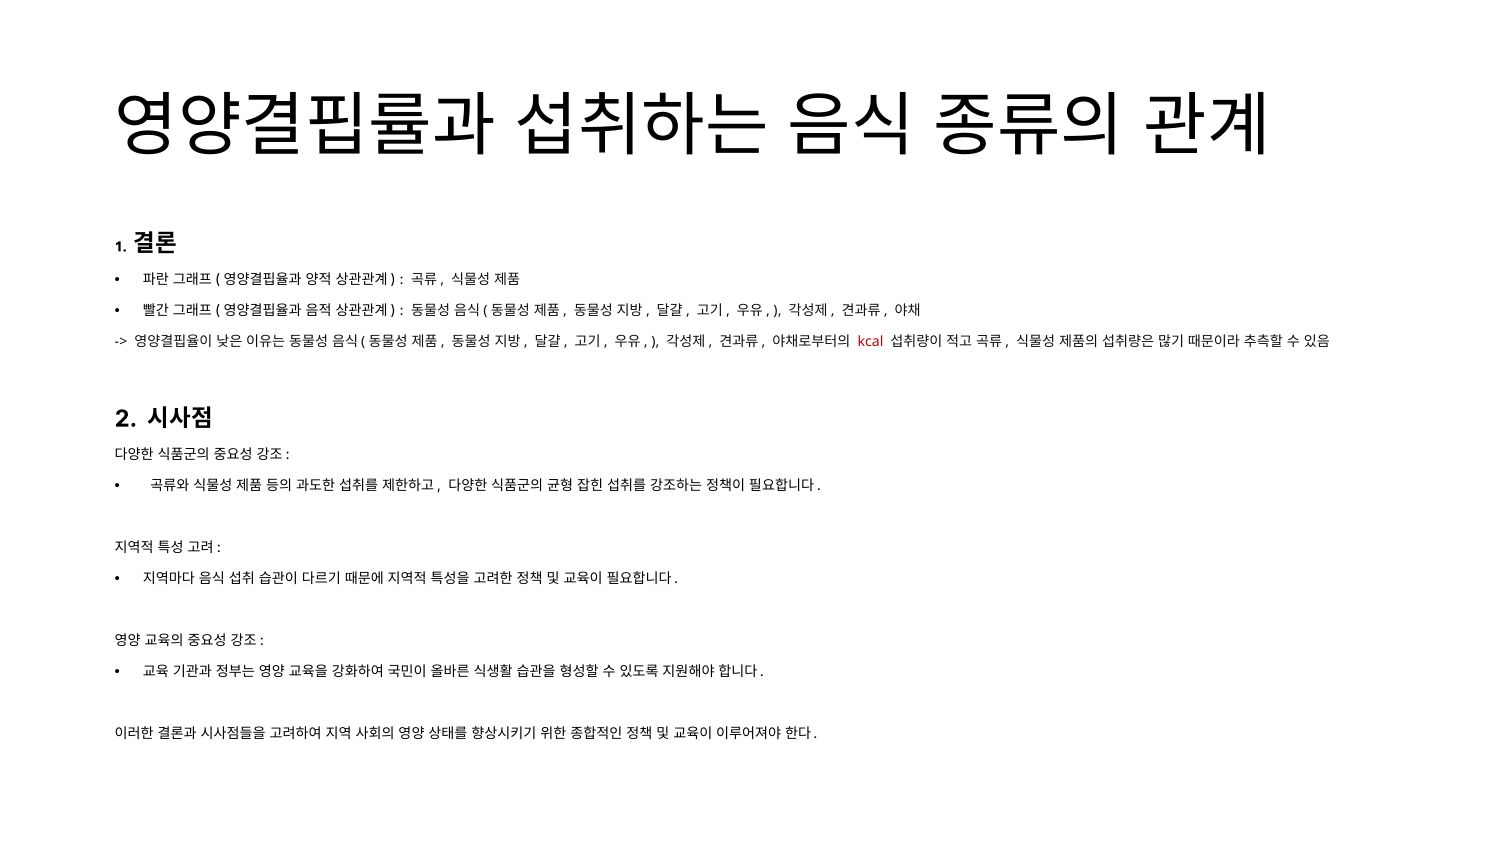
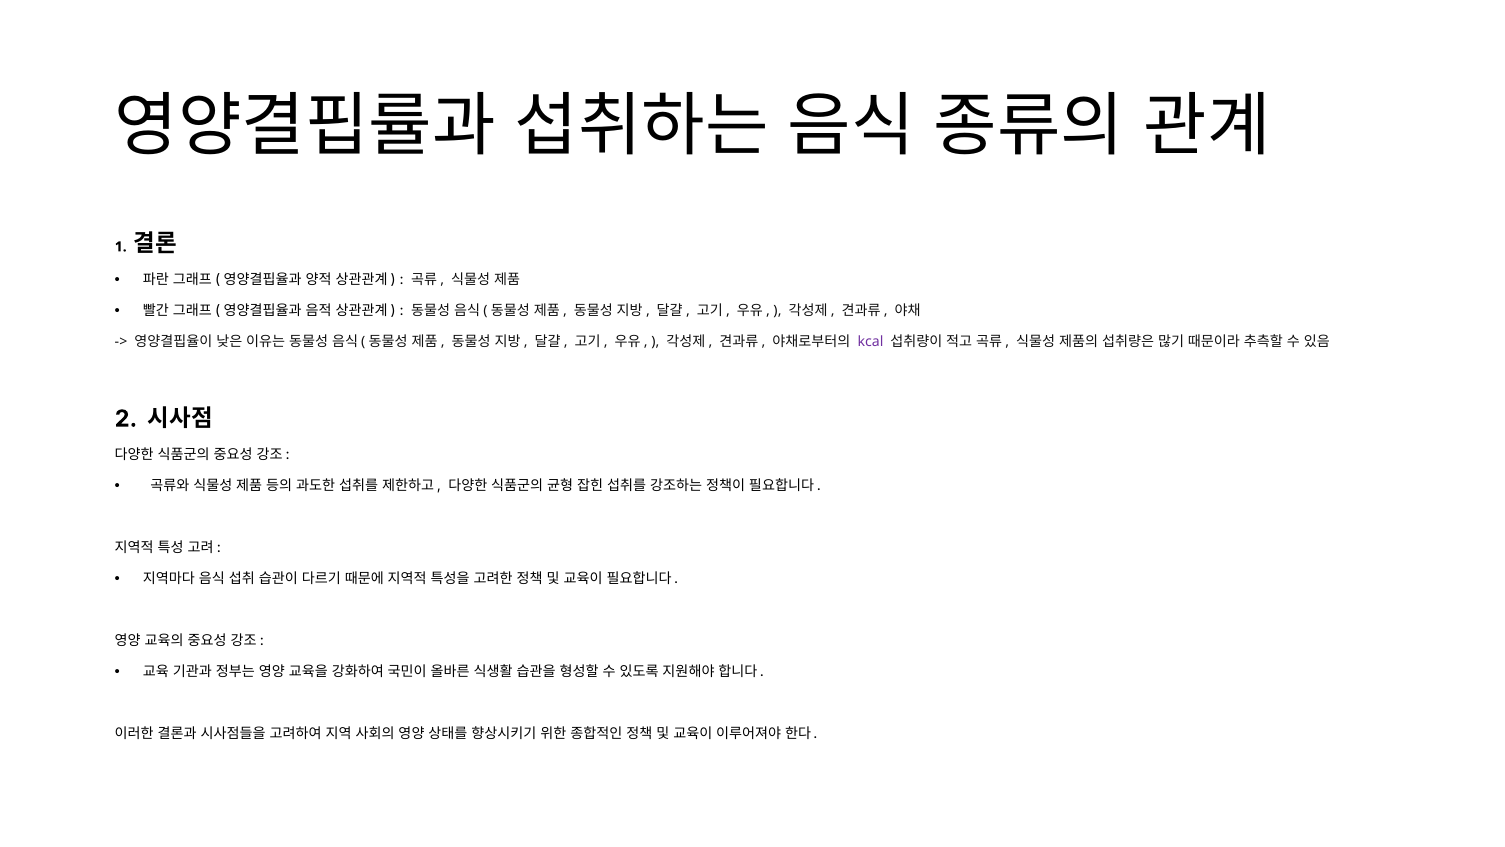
kcal colour: red -> purple
